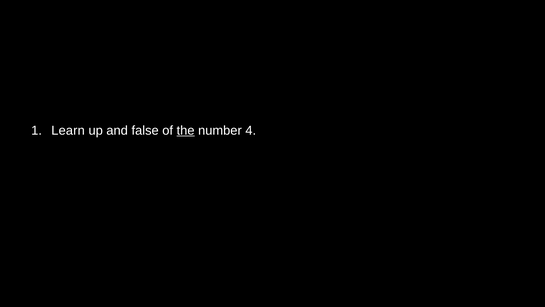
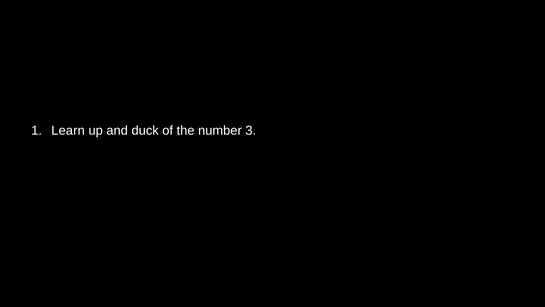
false: false -> duck
the underline: present -> none
4: 4 -> 3
